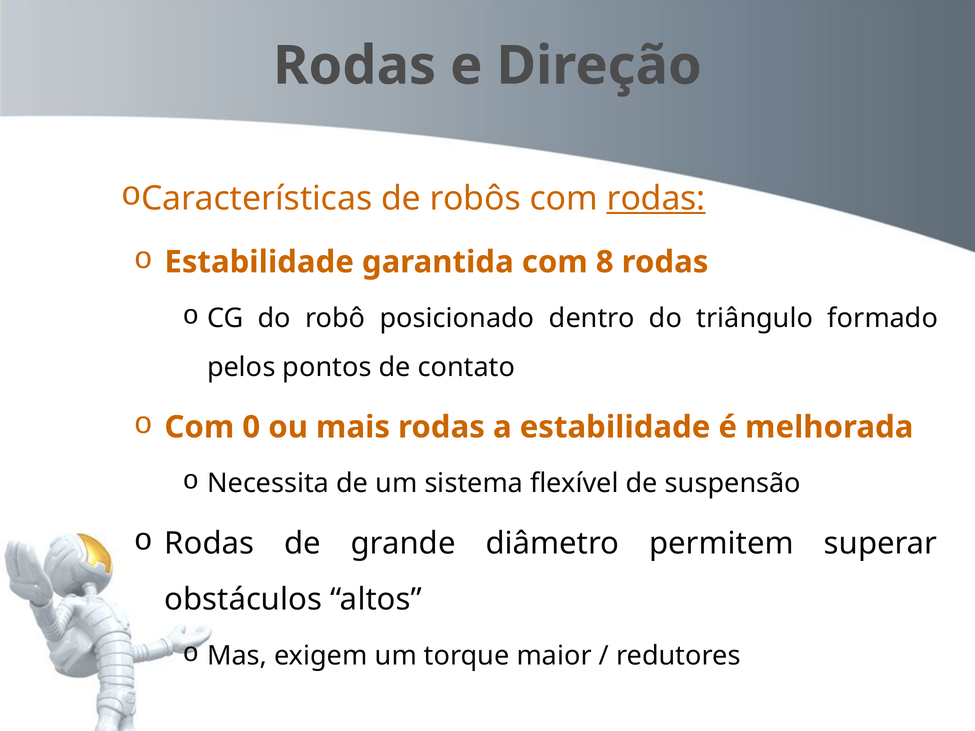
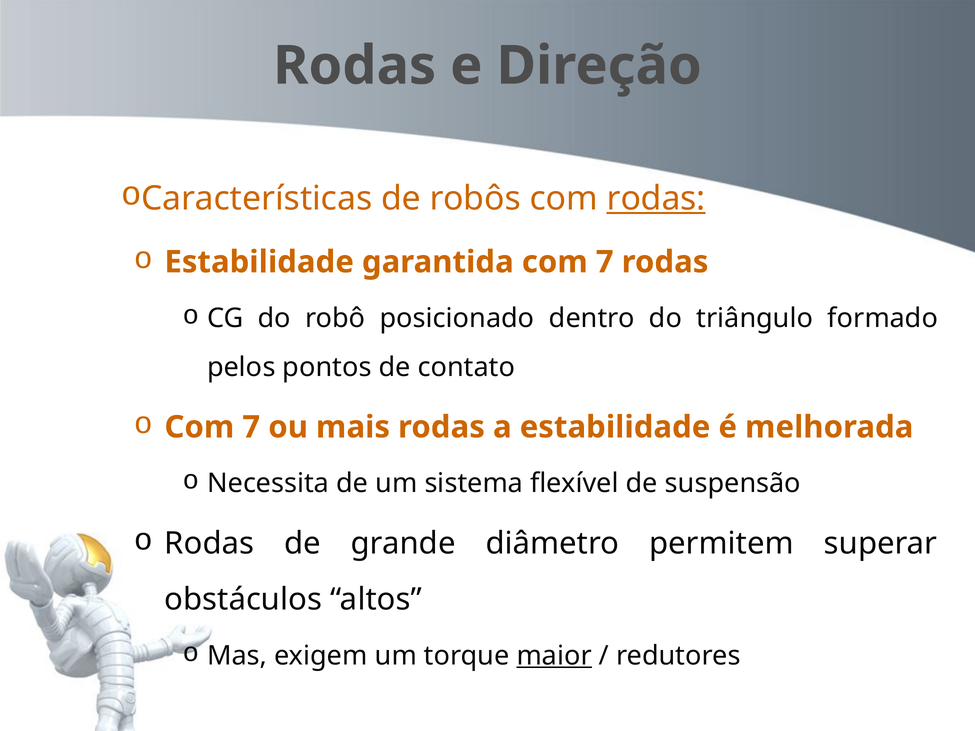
garantida com 8: 8 -> 7
0 at (251, 427): 0 -> 7
maior underline: none -> present
